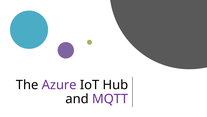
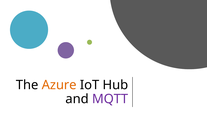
Azure colour: purple -> orange
